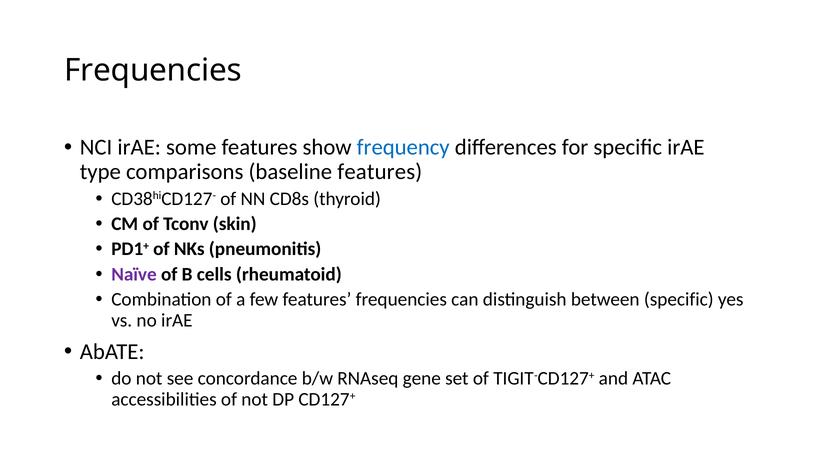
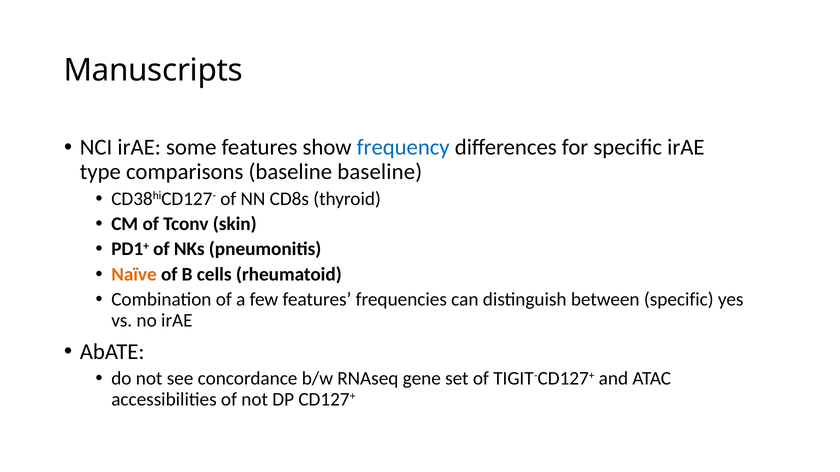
Frequencies at (153, 71): Frequencies -> Manuscripts
baseline features: features -> baseline
Naïve colour: purple -> orange
